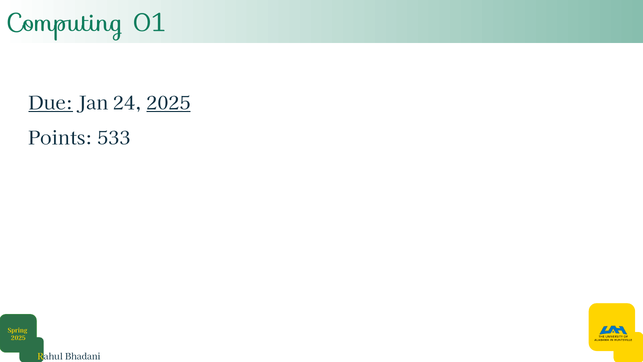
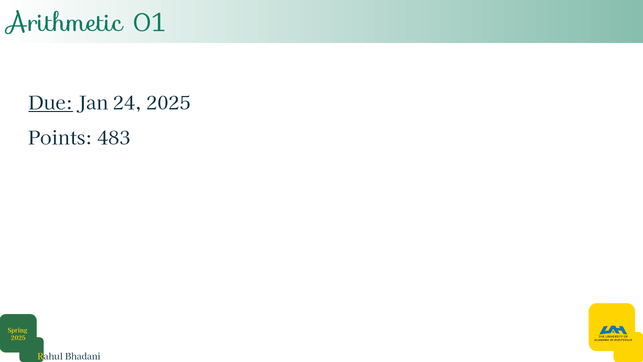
Computing: Computing -> Arithmetic
2025 at (168, 103) underline: present -> none
533: 533 -> 483
